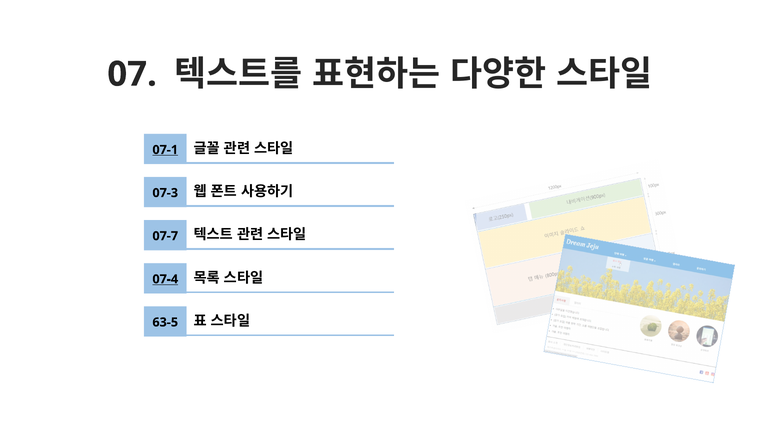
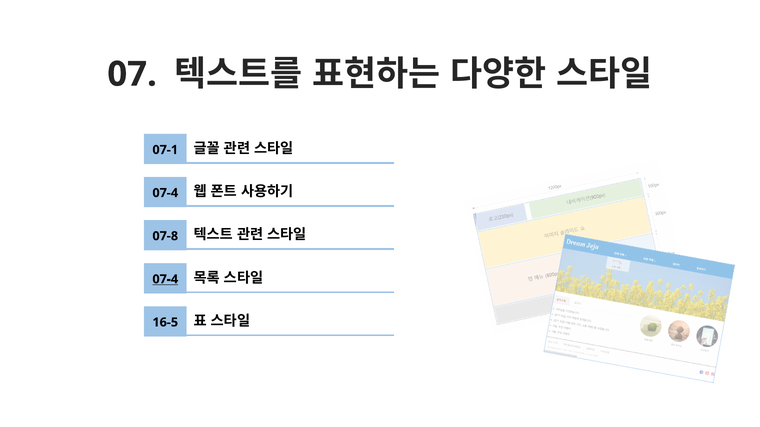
07-1 underline: present -> none
07-3 at (165, 193): 07-3 -> 07-4
07-7: 07-7 -> 07-8
63-5: 63-5 -> 16-5
